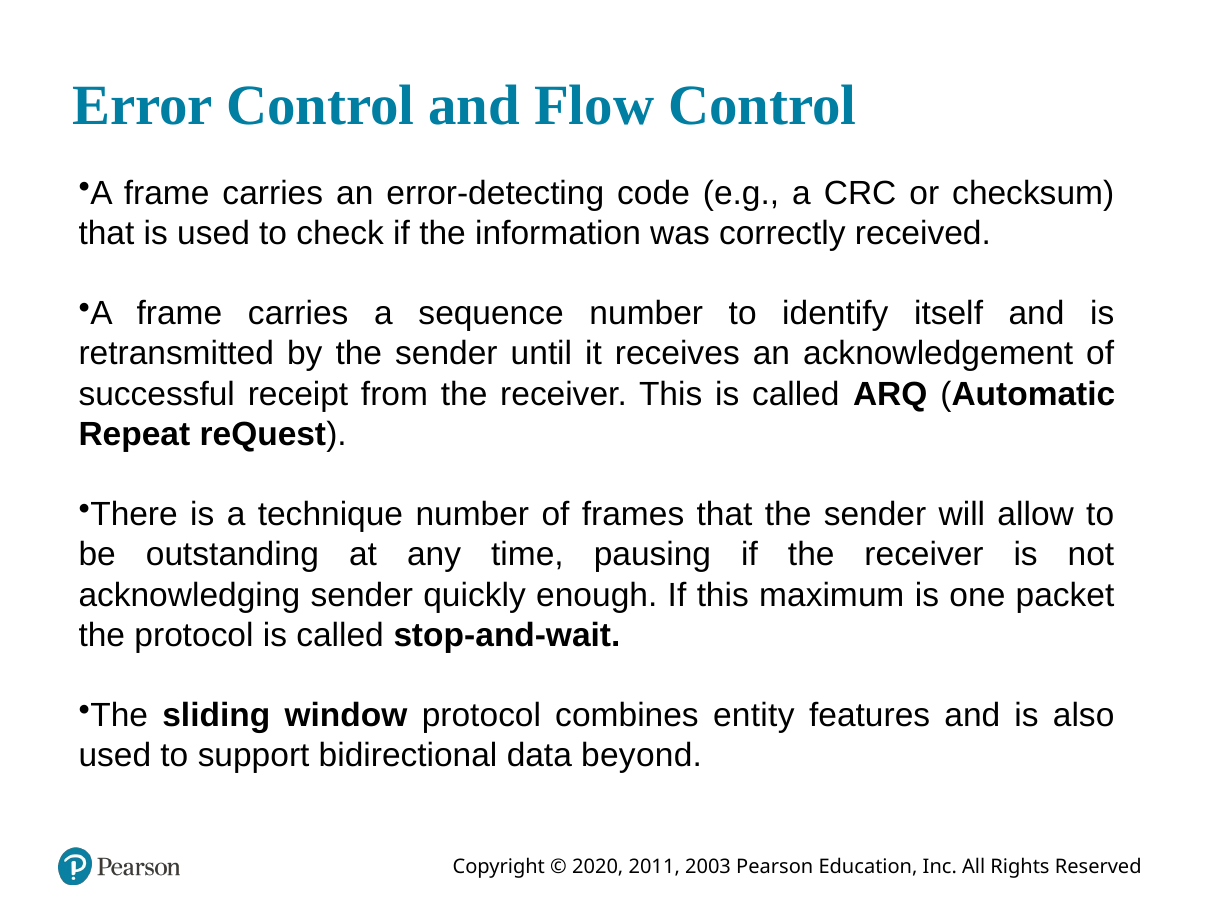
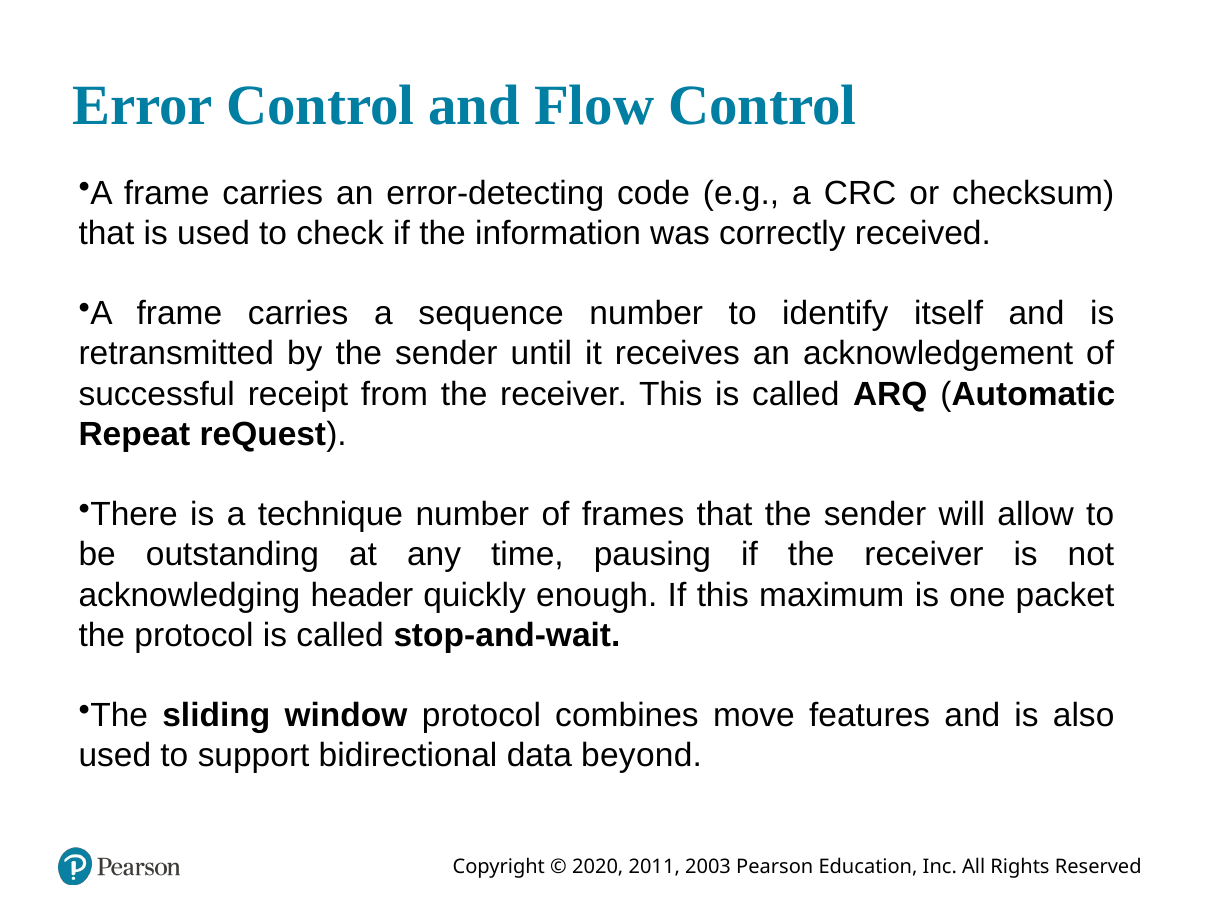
acknowledging sender: sender -> header
entity: entity -> move
